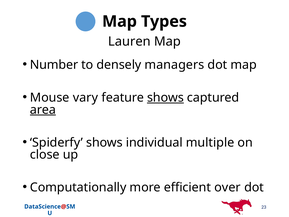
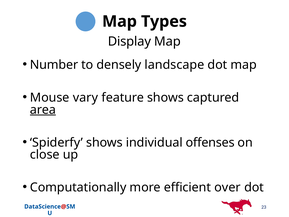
Lauren: Lauren -> Display
managers: managers -> landscape
shows at (165, 97) underline: present -> none
multiple: multiple -> offenses
